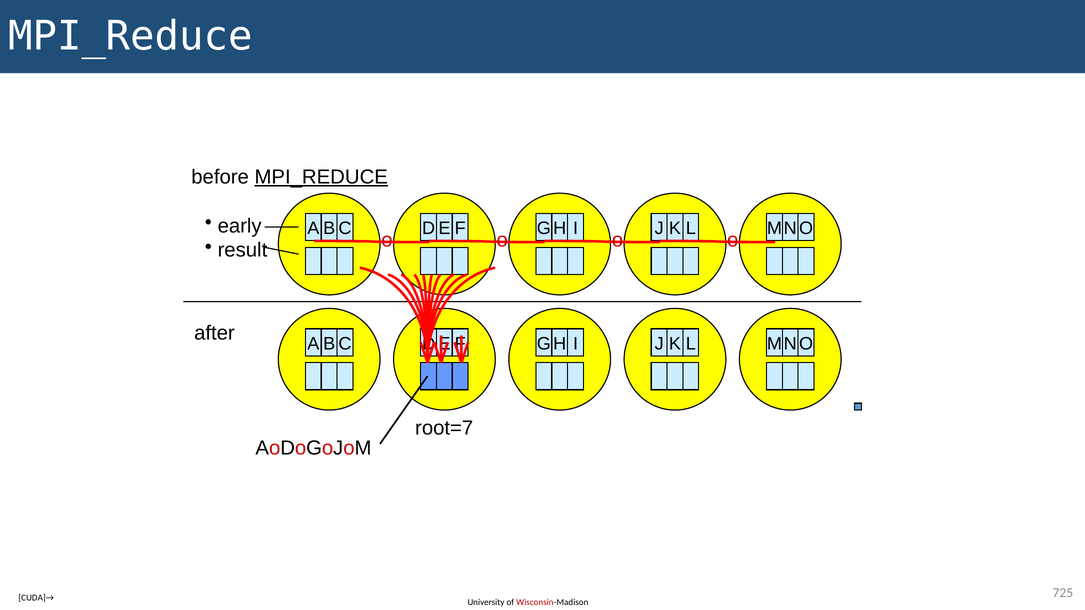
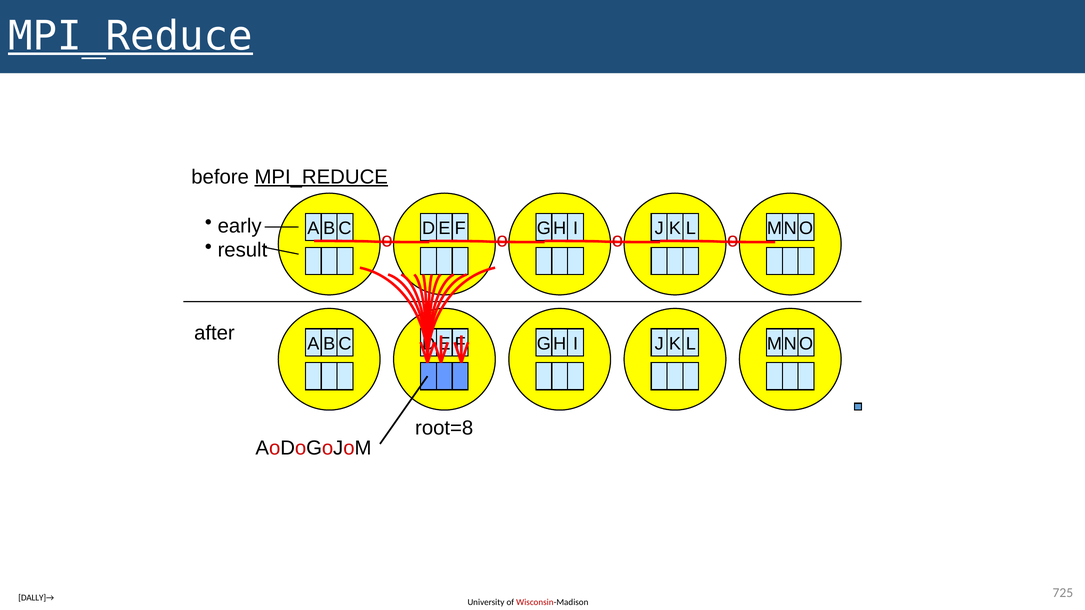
MPI_Reduce at (130, 36) underline: none -> present
root=7: root=7 -> root=8
CUDA]→: CUDA]→ -> DALLY]→
